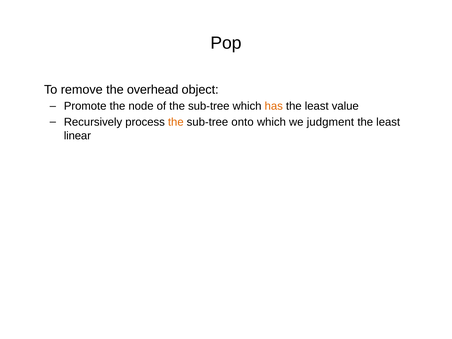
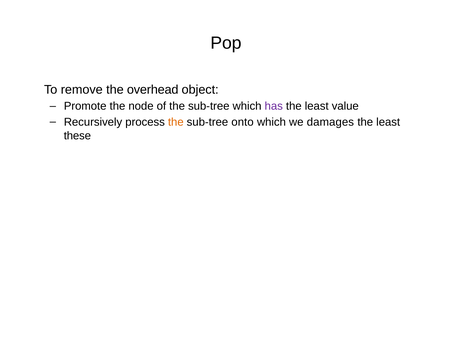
has colour: orange -> purple
judgment: judgment -> damages
linear: linear -> these
